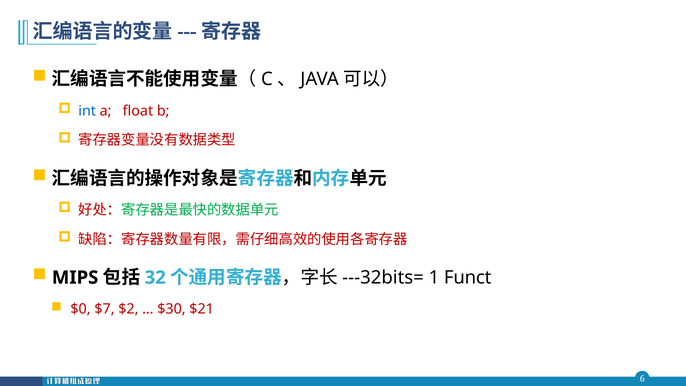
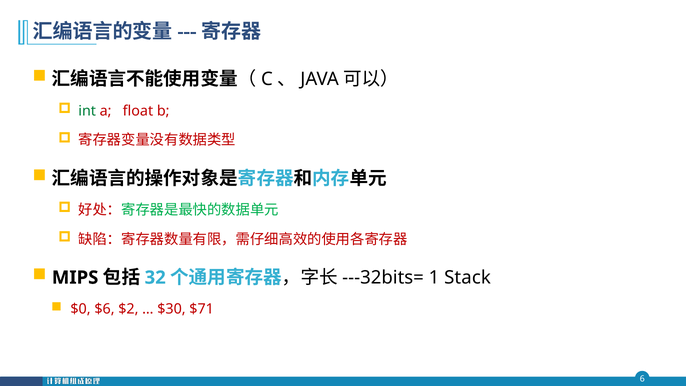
int colour: blue -> green
Funct: Funct -> Stack
$7: $7 -> $6
$21: $21 -> $71
